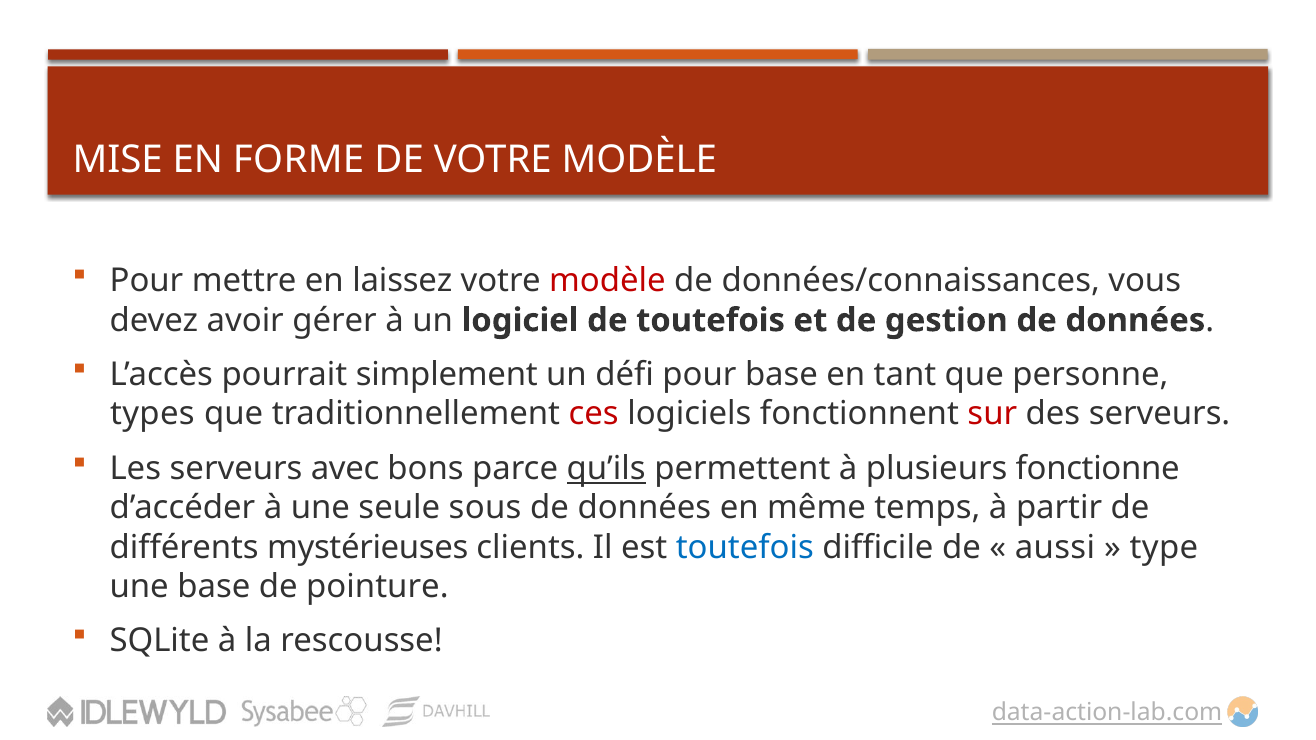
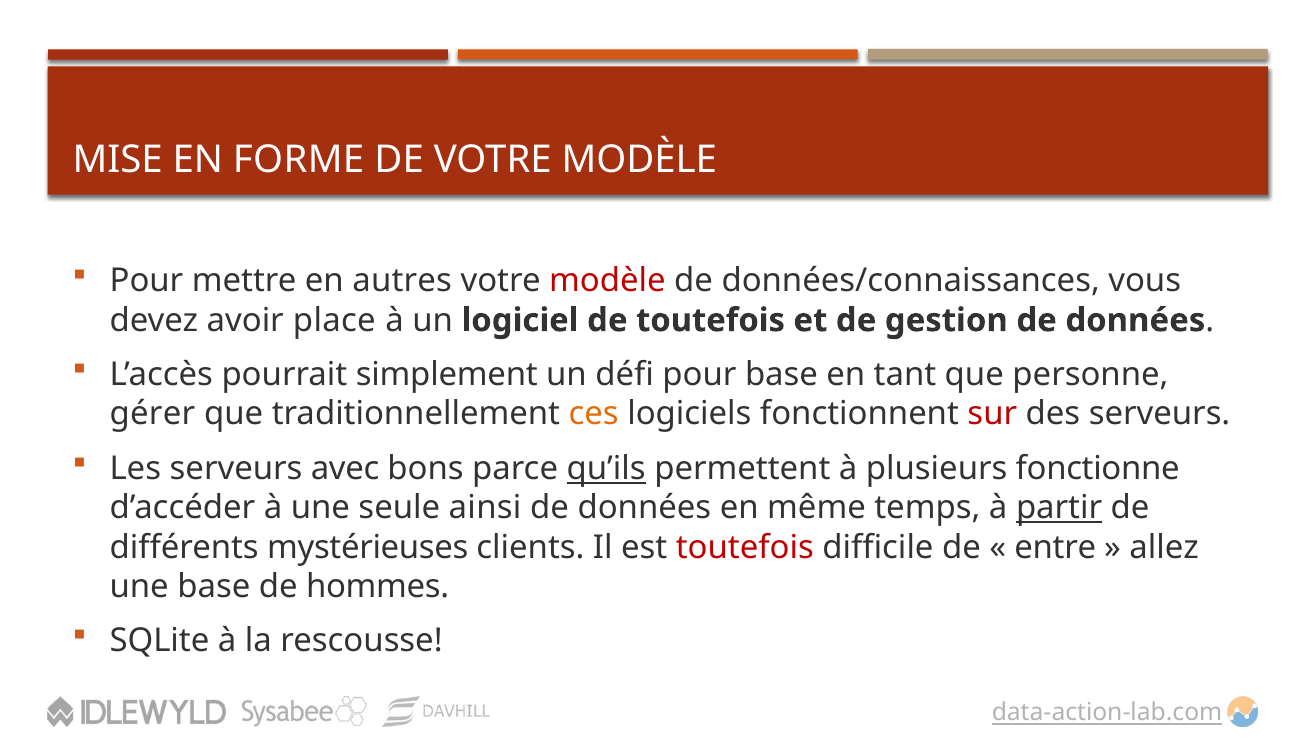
laissez: laissez -> autres
gérer: gérer -> place
types: types -> gérer
ces colour: red -> orange
sous: sous -> ainsi
partir underline: none -> present
toutefois at (745, 547) colour: blue -> red
aussi: aussi -> entre
type: type -> allez
pointure: pointure -> hommes
